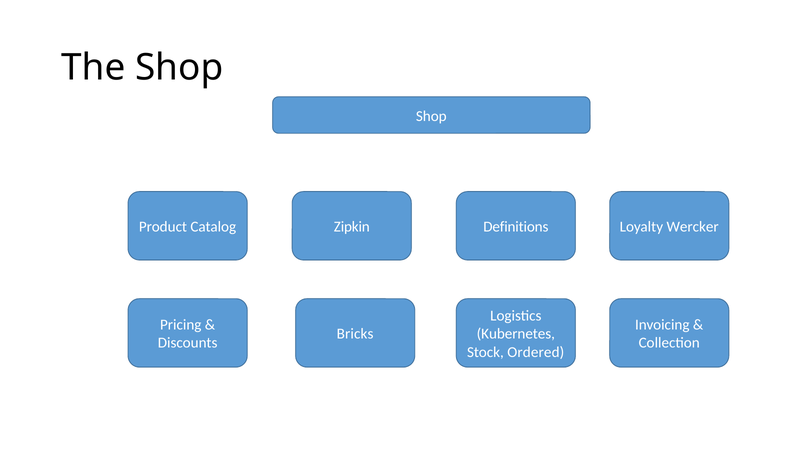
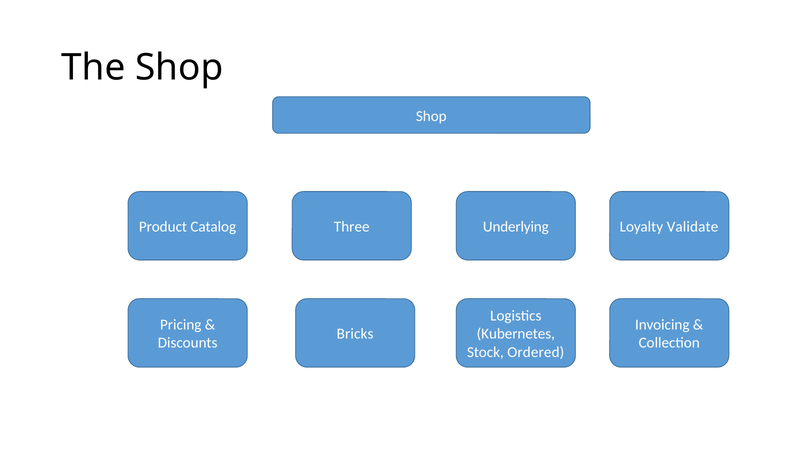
Zipkin: Zipkin -> Three
Definitions: Definitions -> Underlying
Wercker: Wercker -> Validate
